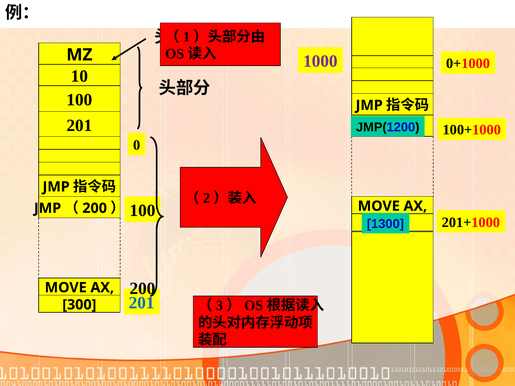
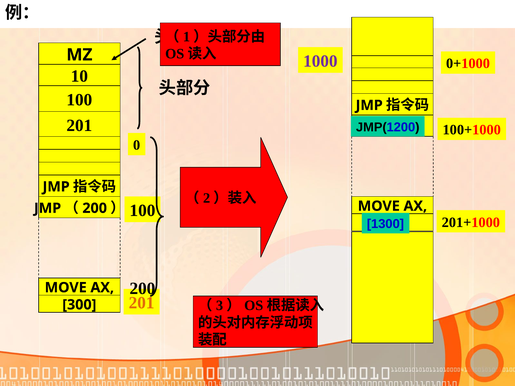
201 at (142, 303) colour: blue -> orange
